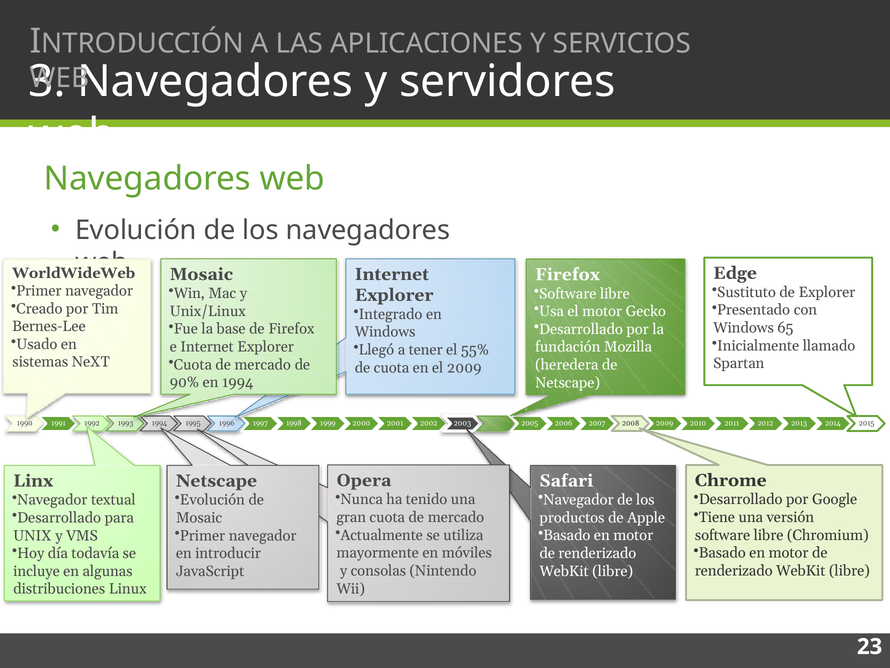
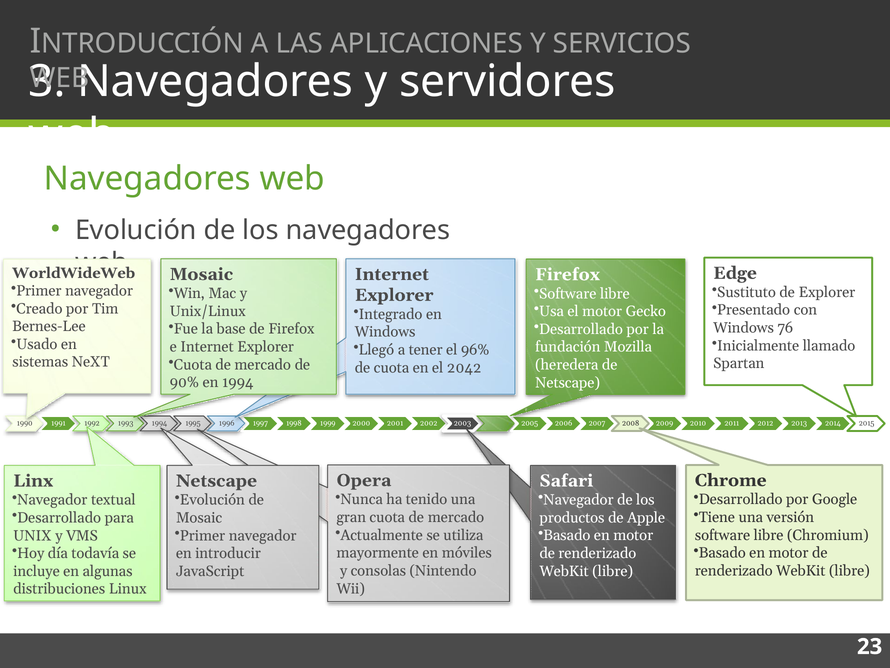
65: 65 -> 76
55%: 55% -> 96%
el 2009: 2009 -> 2042
